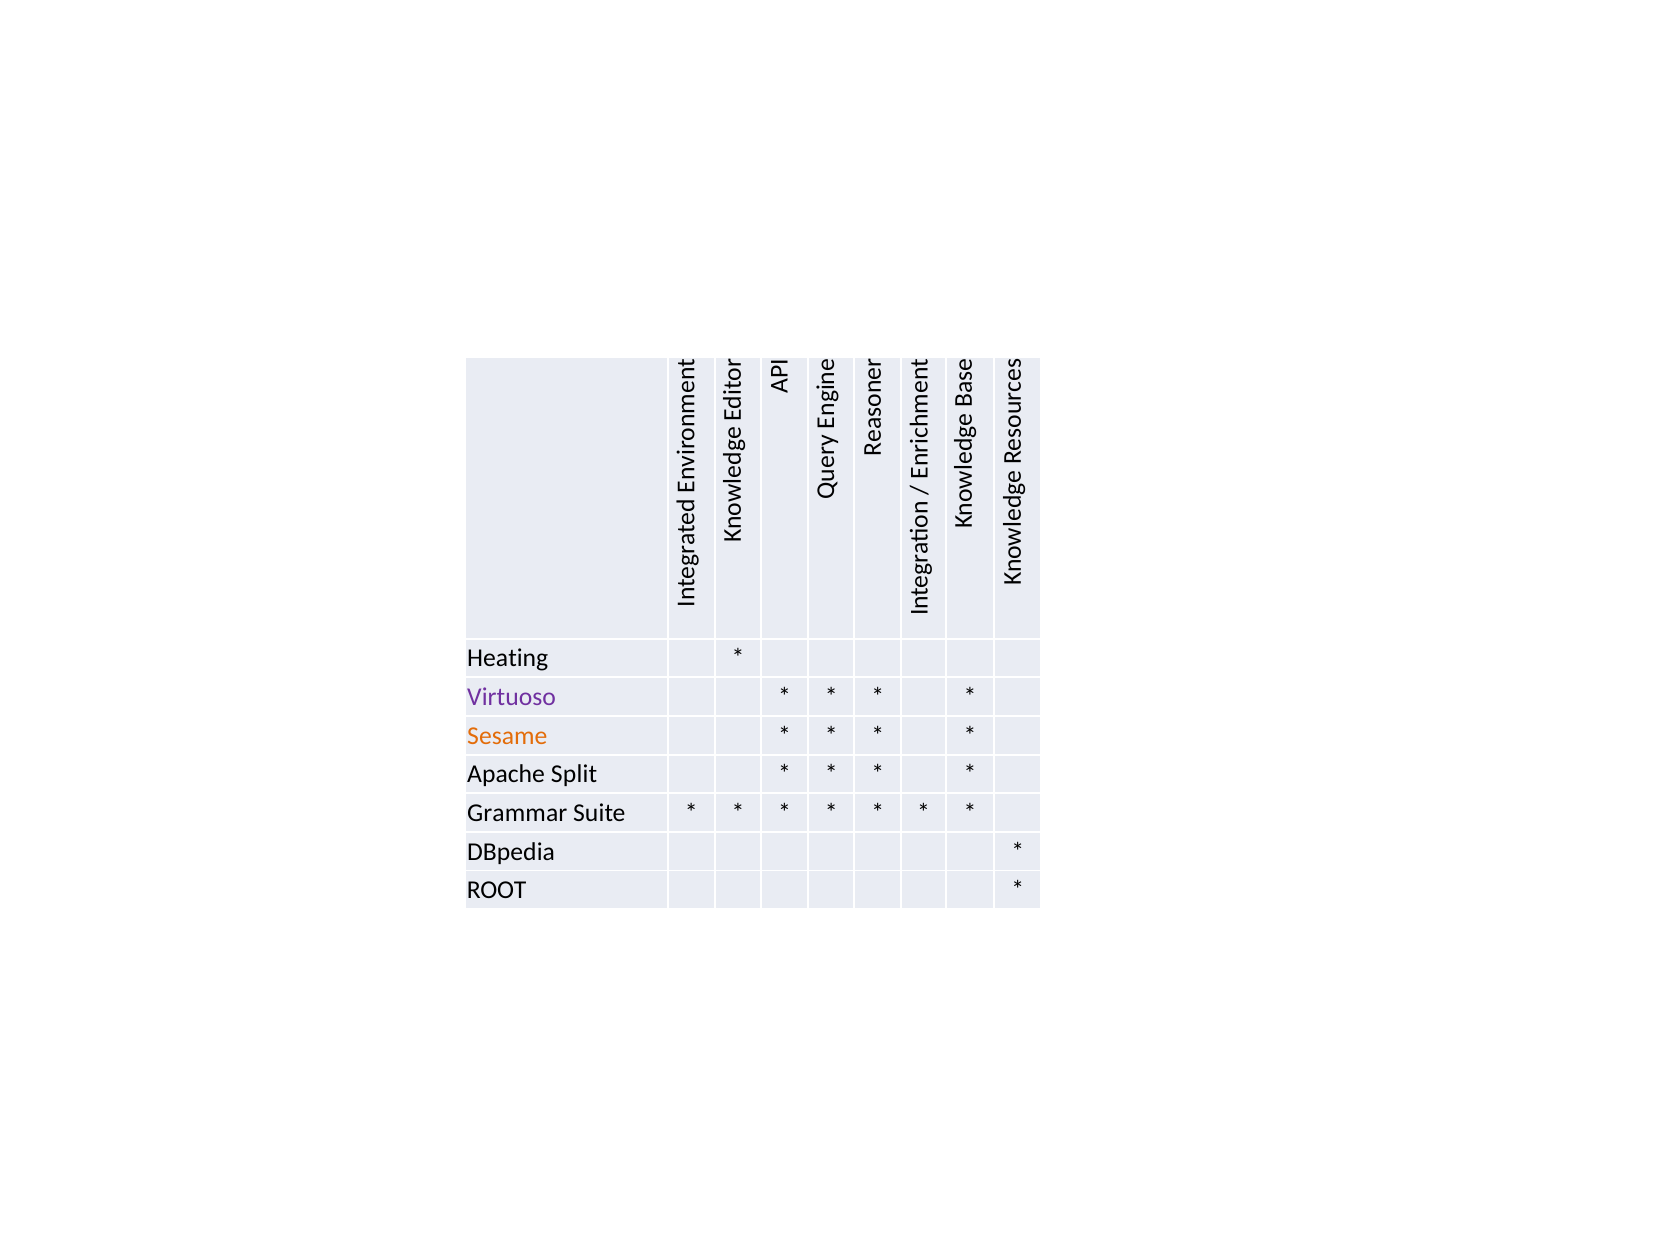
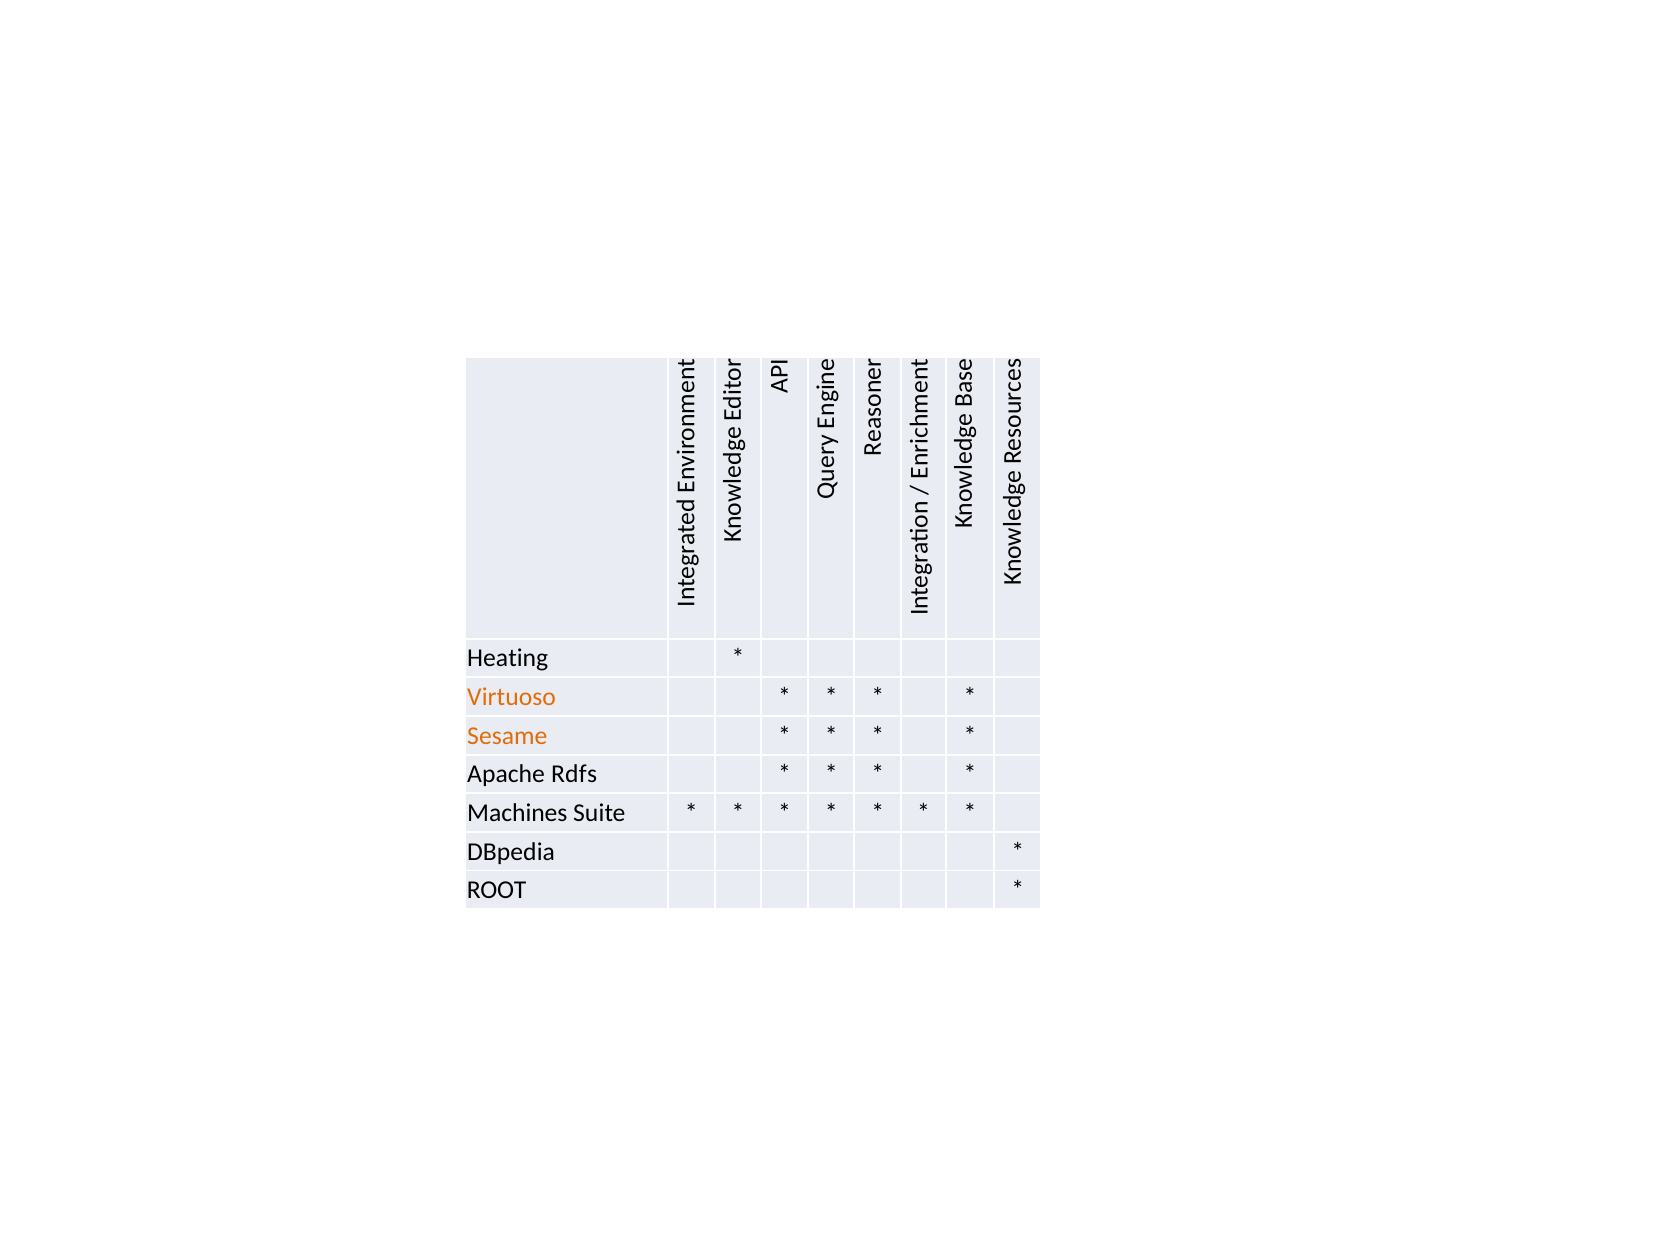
Virtuoso colour: purple -> orange
Split: Split -> Rdfs
Grammar: Grammar -> Machines
